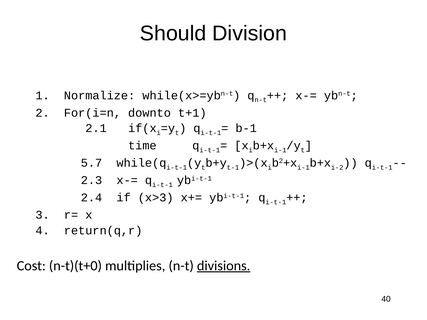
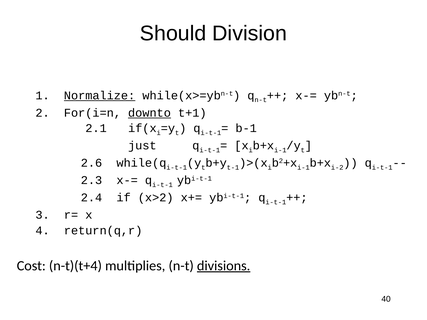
Normalize underline: none -> present
downto underline: none -> present
time: time -> just
5.7: 5.7 -> 2.6
x>3: x>3 -> x>2
n-t)(t+0: n-t)(t+0 -> n-t)(t+4
